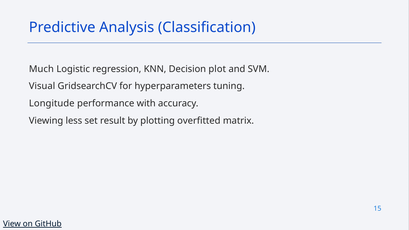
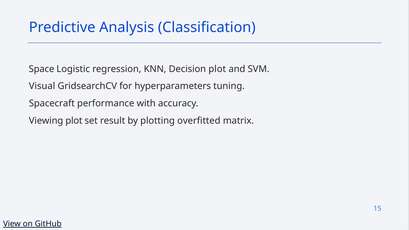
Much: Much -> Space
Longitude: Longitude -> Spacecraft
Viewing less: less -> plot
